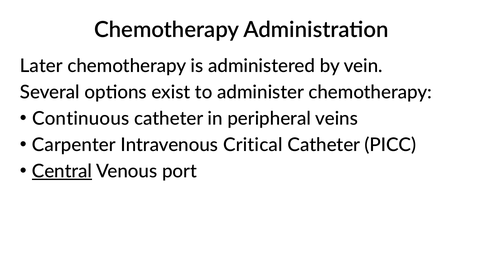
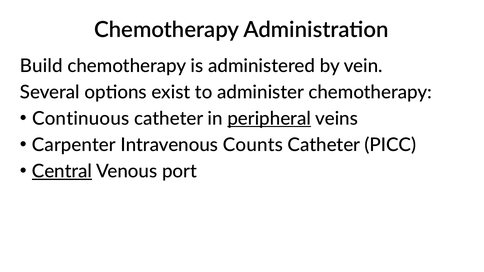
Later: Later -> Build
peripheral underline: none -> present
Critical: Critical -> Counts
